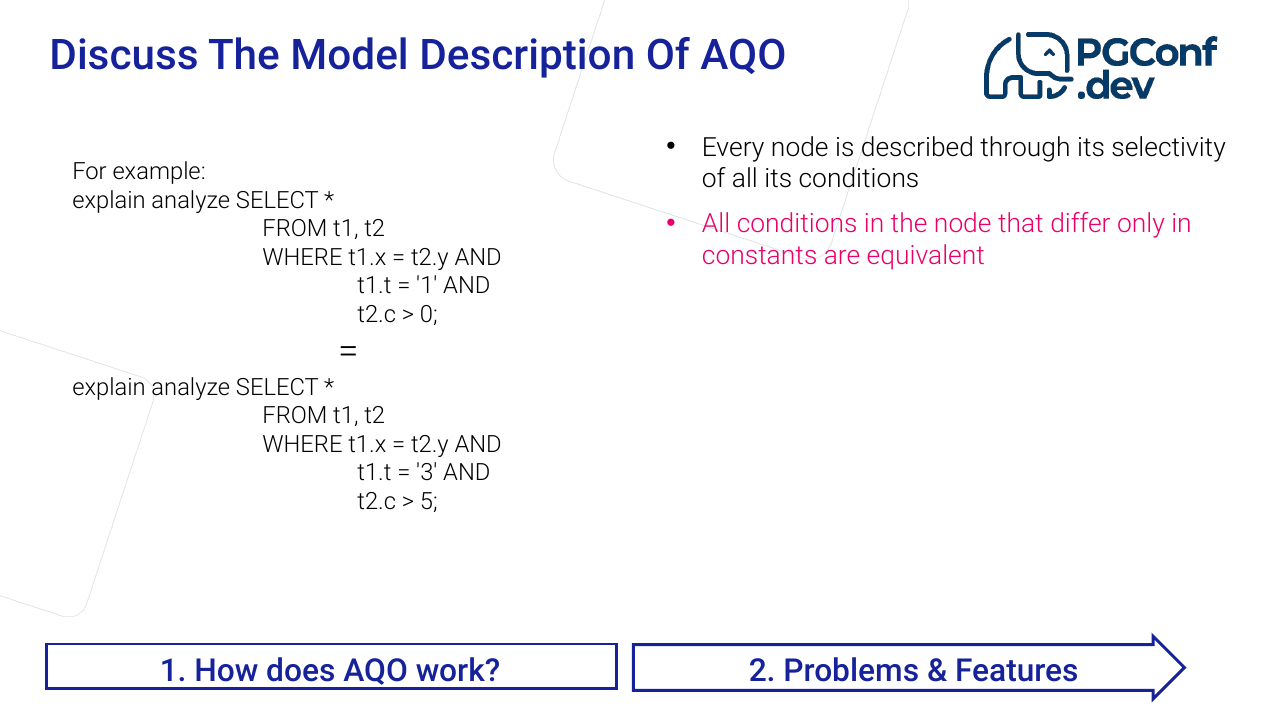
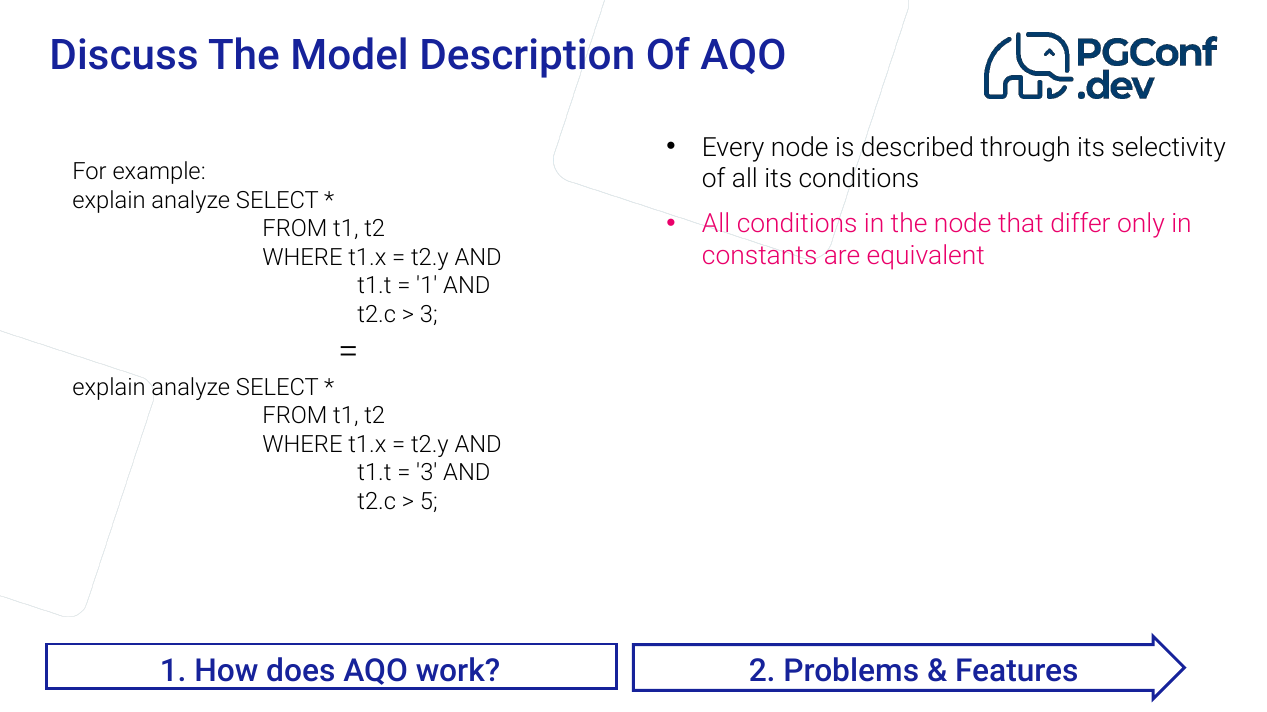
0 at (429, 315): 0 -> 3
